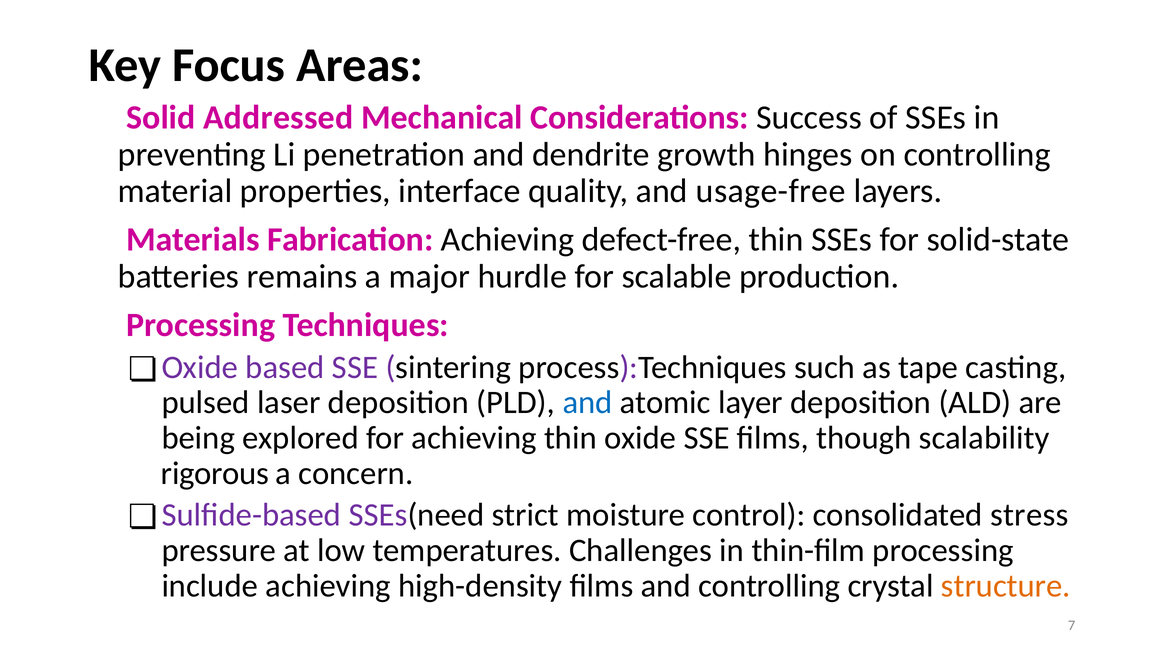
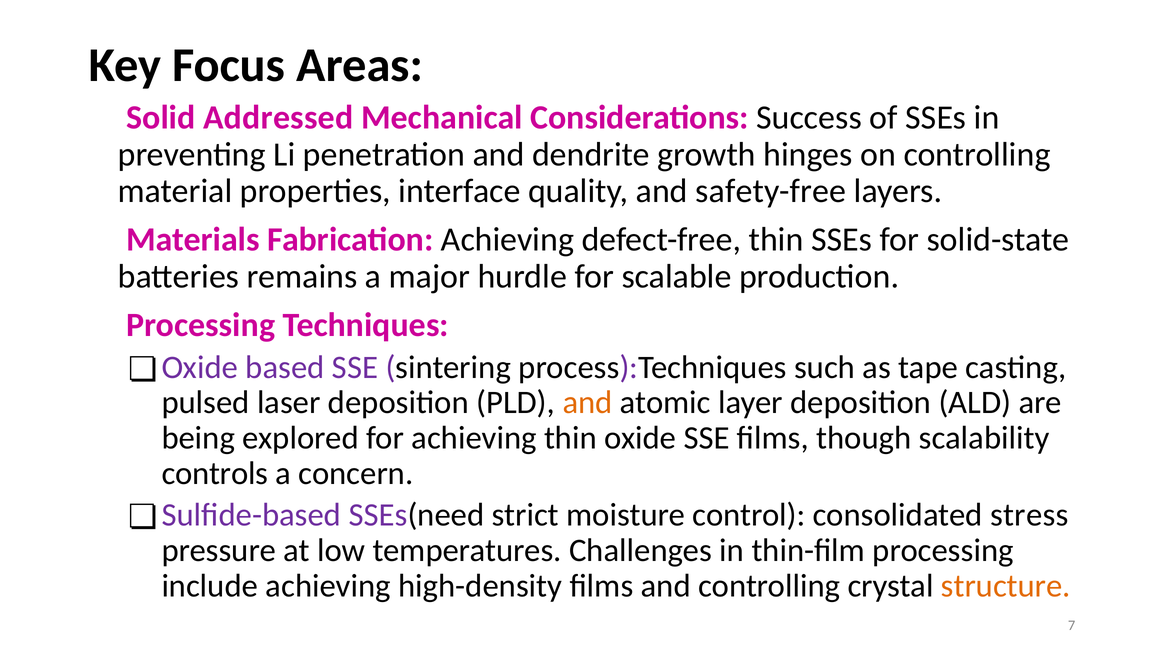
usage-free: usage-free -> safety-free
and at (588, 402) colour: blue -> orange
rigorous: rigorous -> controls
